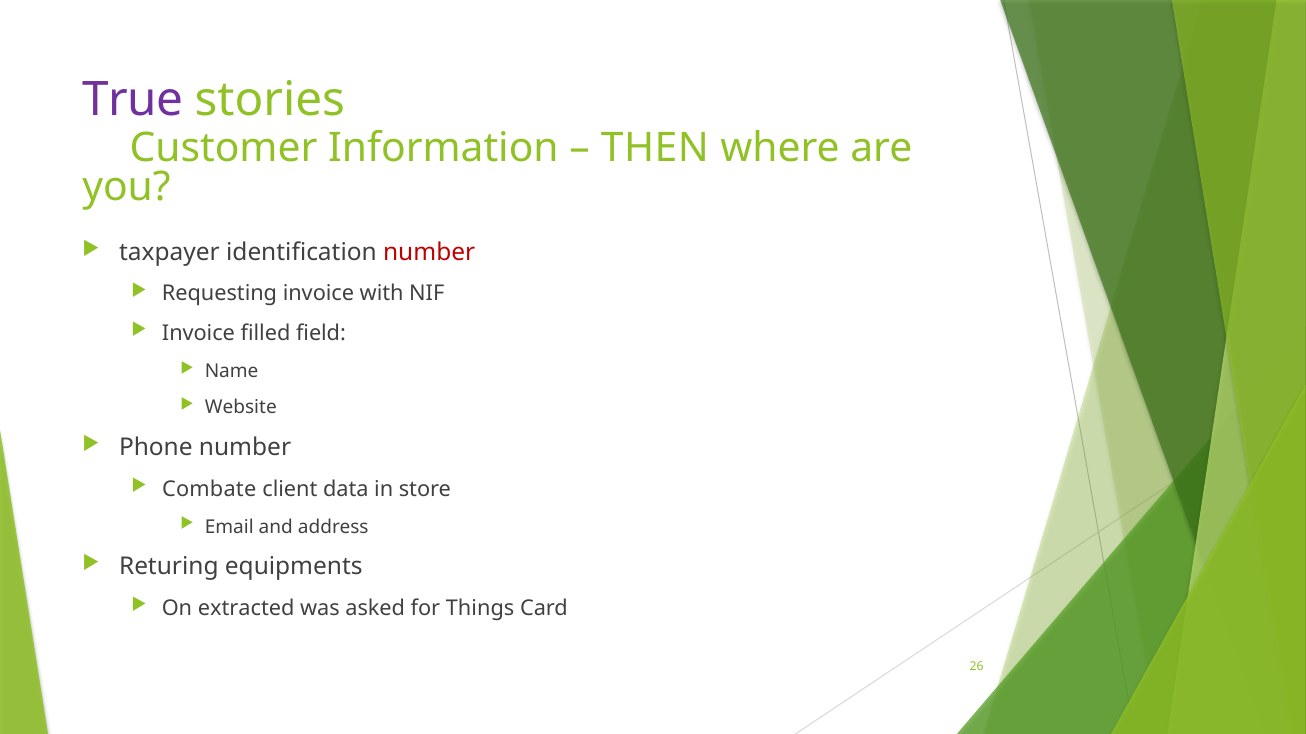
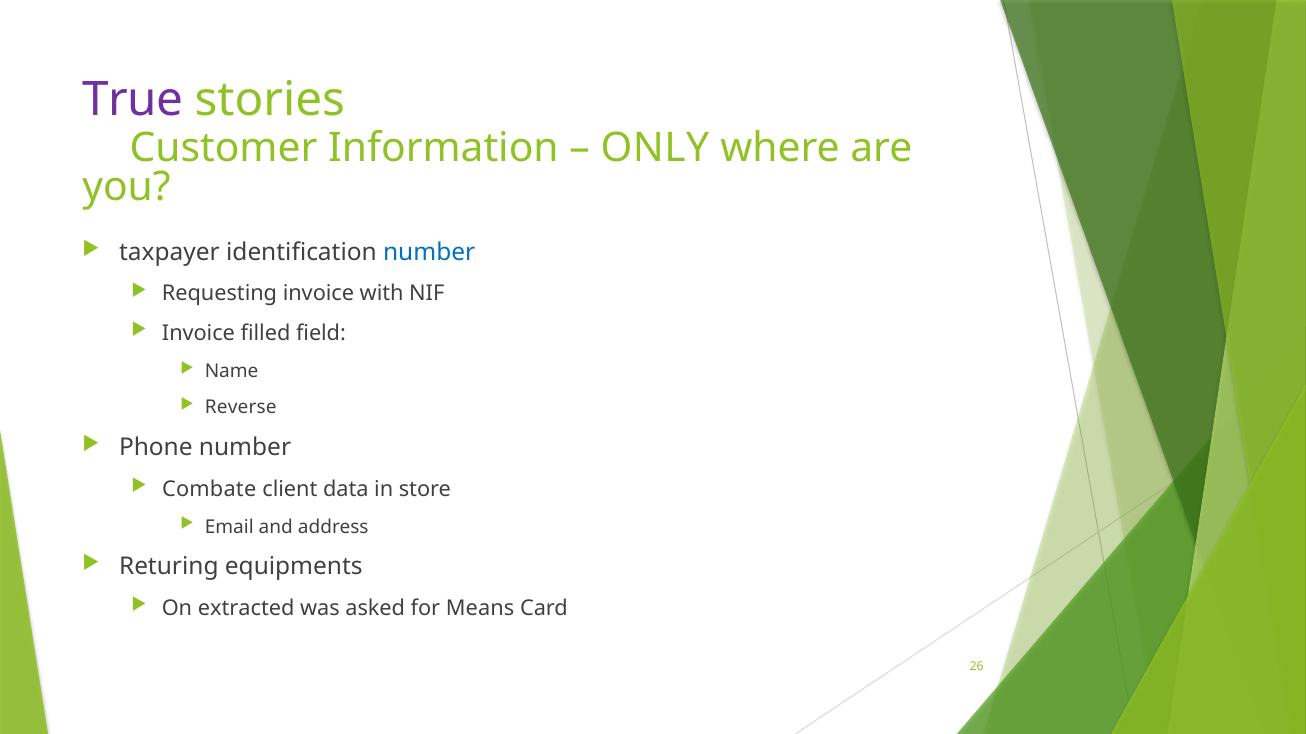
THEN: THEN -> ONLY
number at (429, 253) colour: red -> blue
Website: Website -> Reverse
Things: Things -> Means
